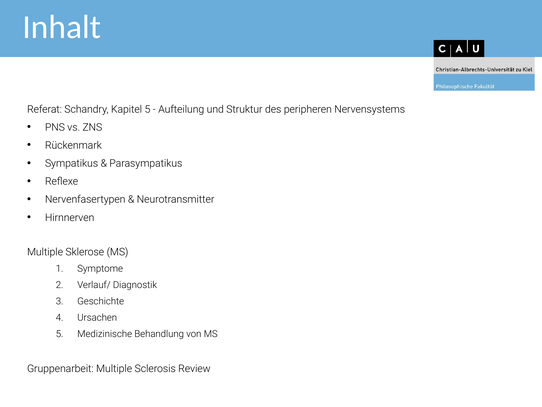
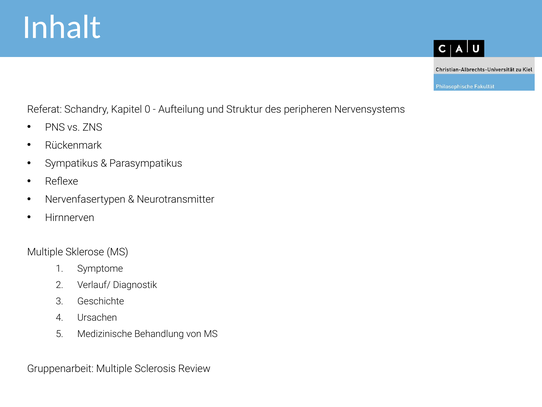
Kapitel 5: 5 -> 0
